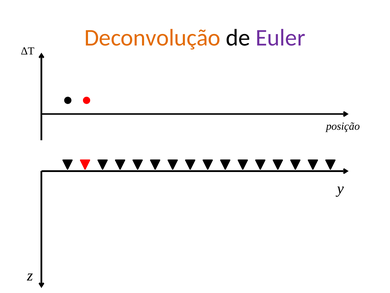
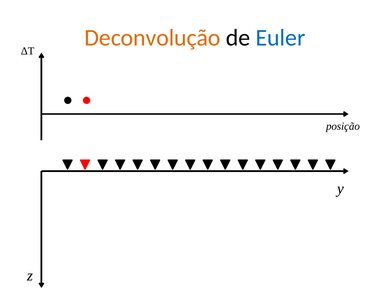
Euler colour: purple -> blue
